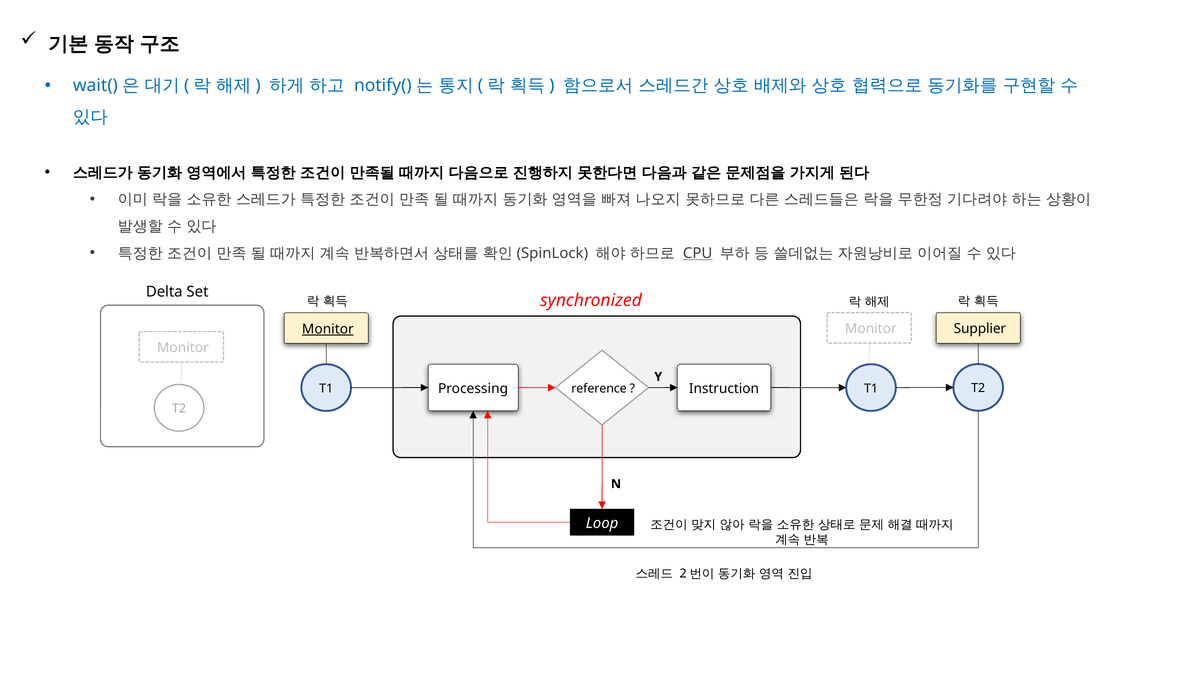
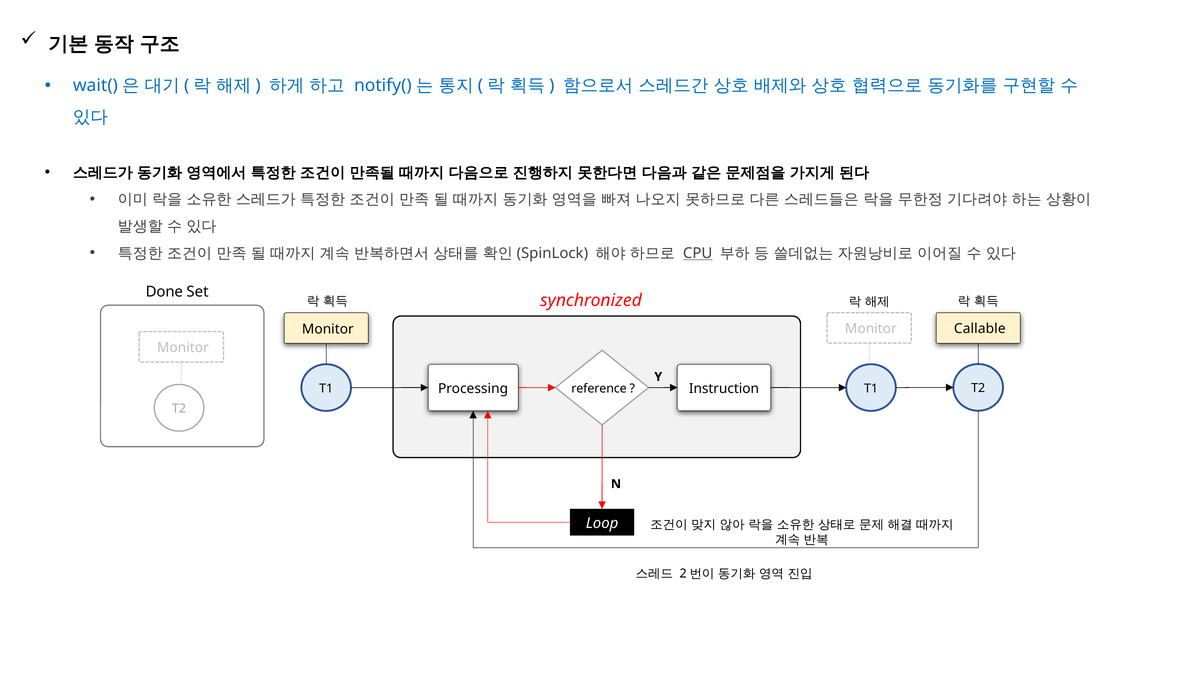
Delta: Delta -> Done
Supplier: Supplier -> Callable
Monitor at (328, 329) underline: present -> none
